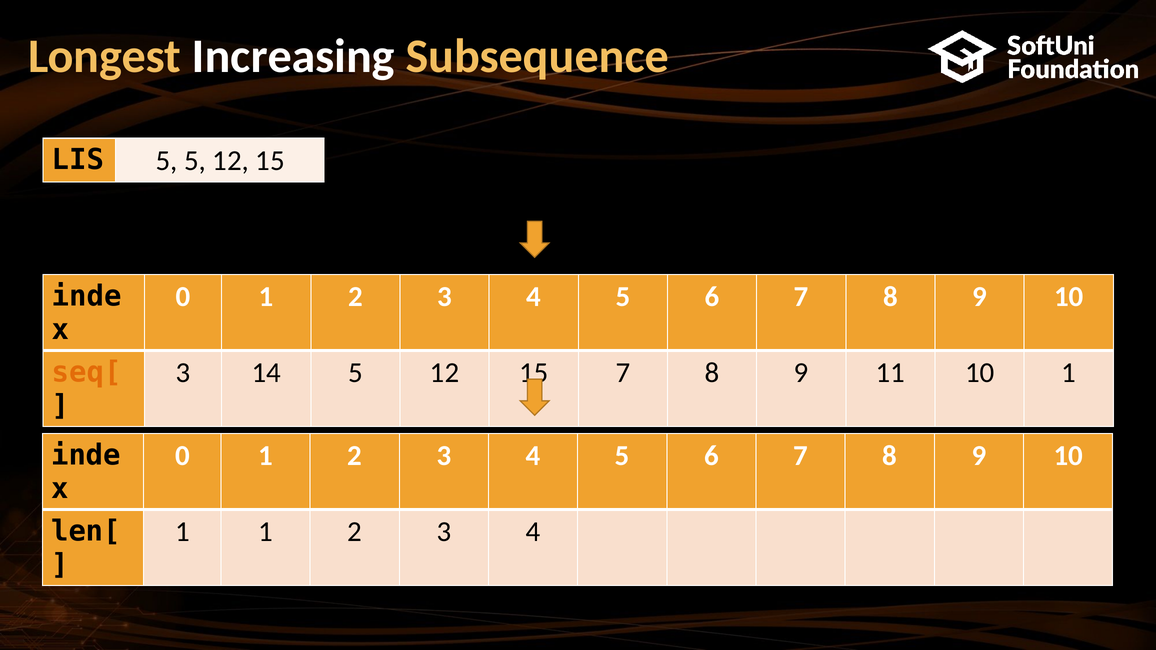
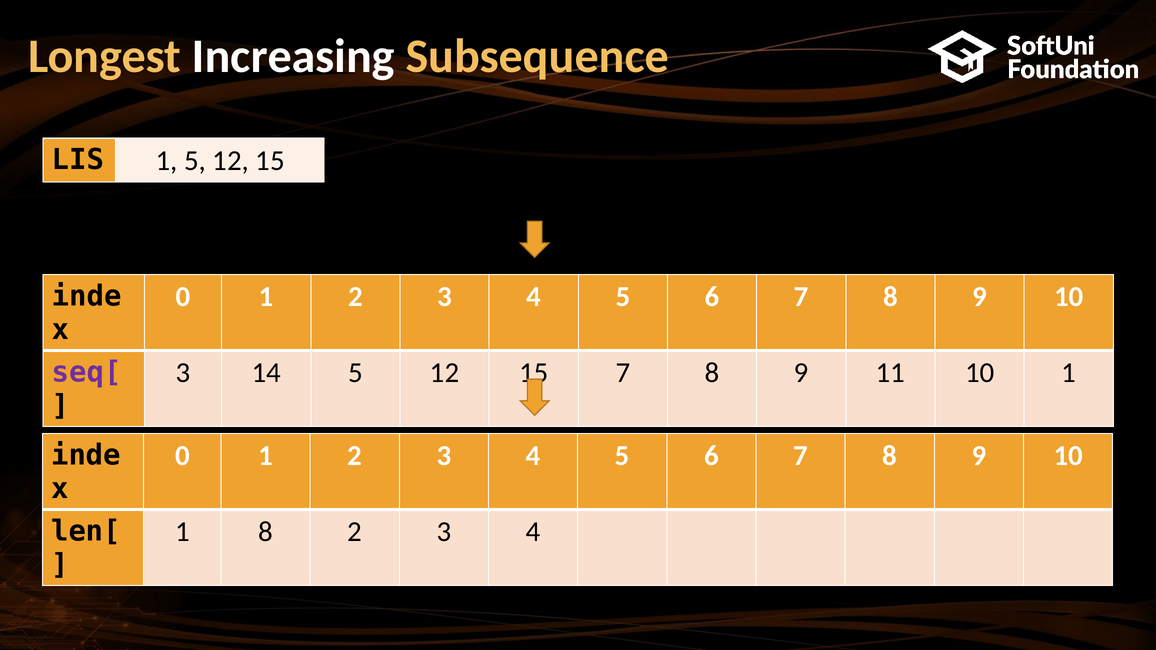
LIS 5: 5 -> 1
seq[ colour: orange -> purple
1 1: 1 -> 8
